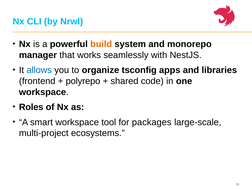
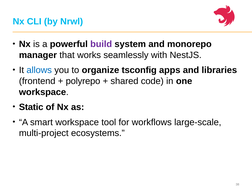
build colour: orange -> purple
Roles: Roles -> Static
packages: packages -> workflows
